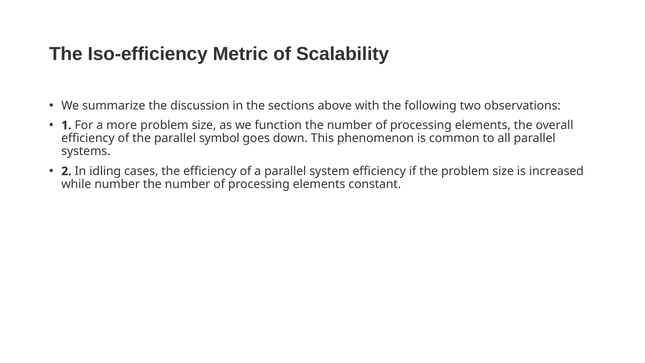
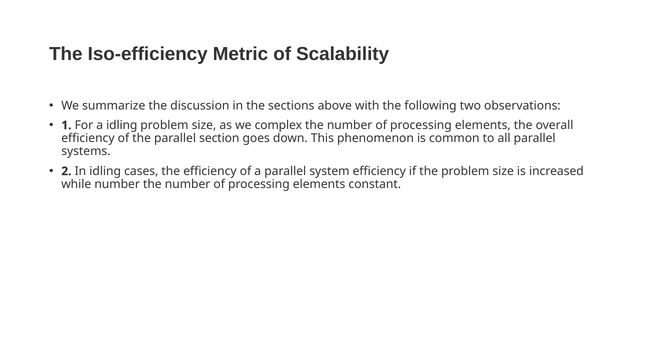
a more: more -> idling
function: function -> complex
symbol: symbol -> section
